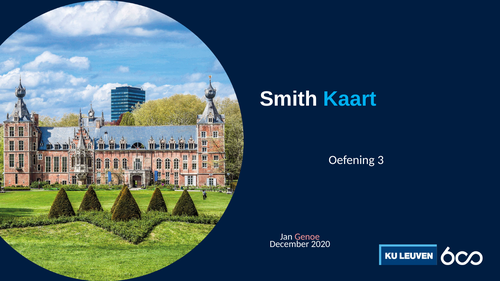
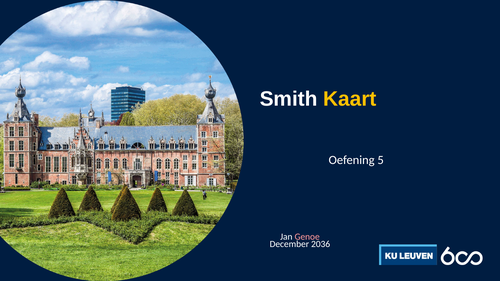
Kaart colour: light blue -> yellow
3: 3 -> 5
2020: 2020 -> 2036
